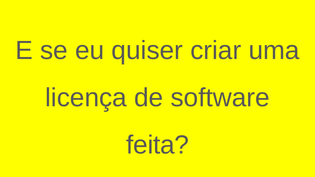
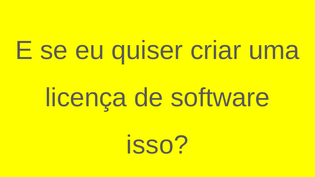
feita: feita -> isso
